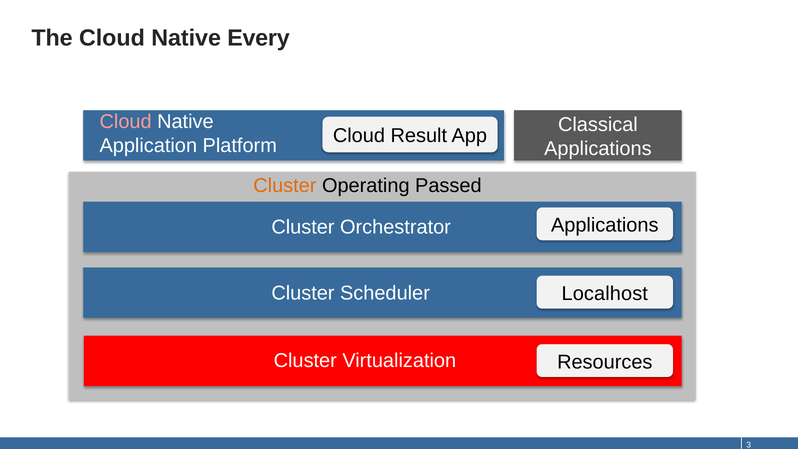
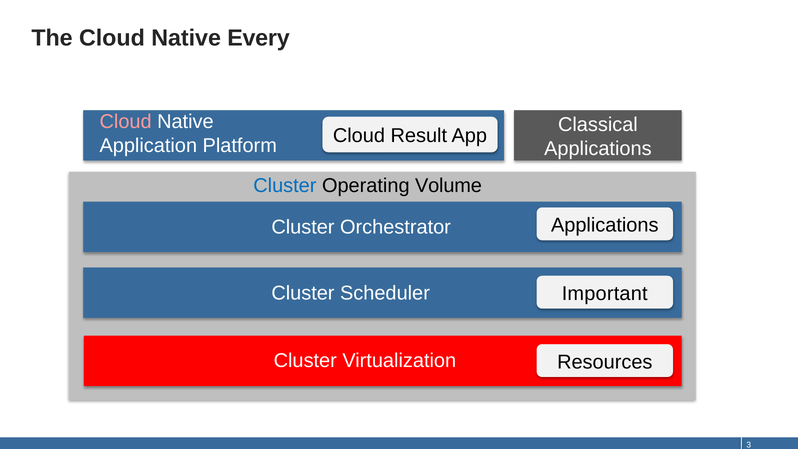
Cluster at (285, 185) colour: orange -> blue
Passed: Passed -> Volume
Localhost: Localhost -> Important
